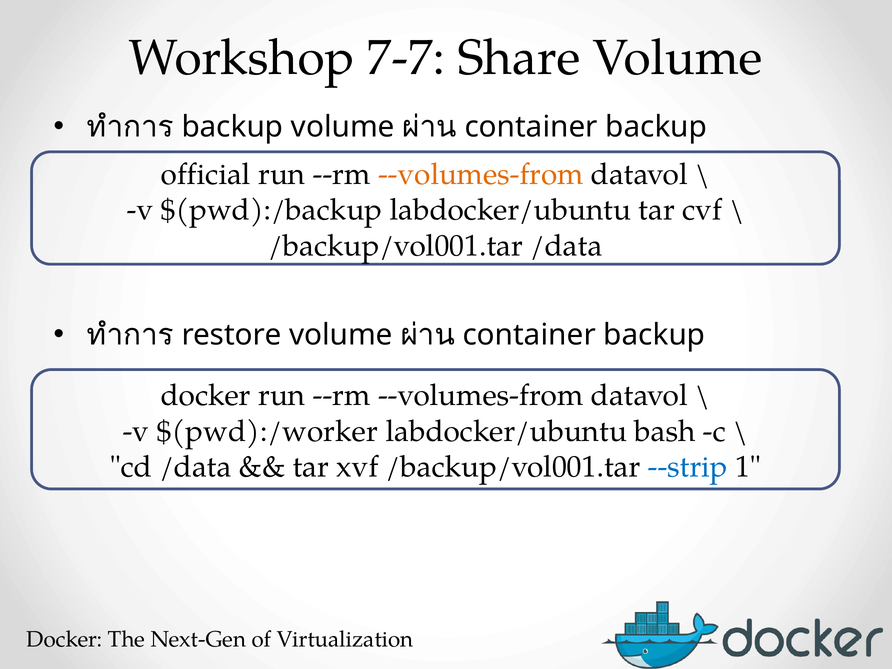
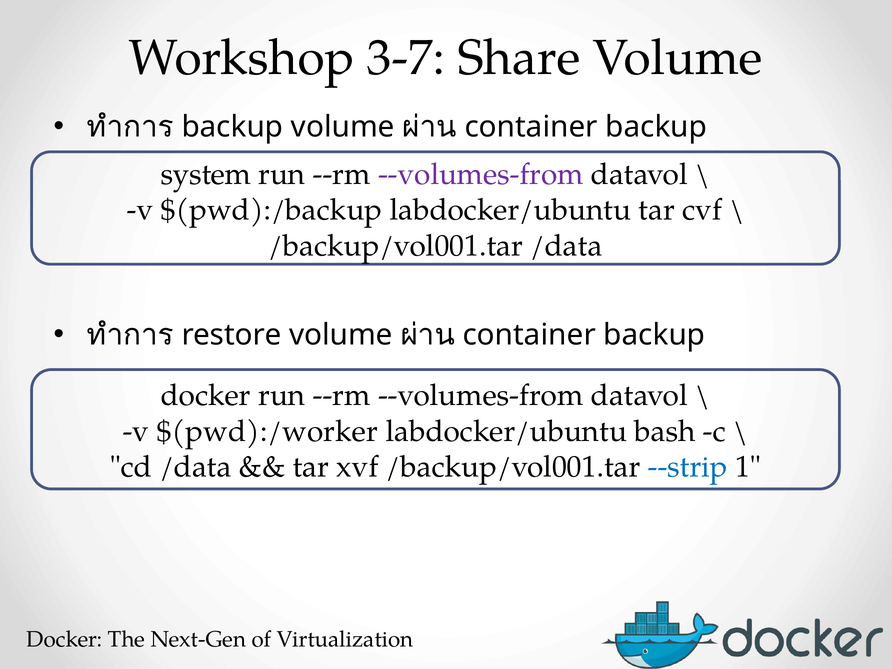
7-7: 7-7 -> 3-7
official: official -> system
--volumes-from at (481, 174) colour: orange -> purple
